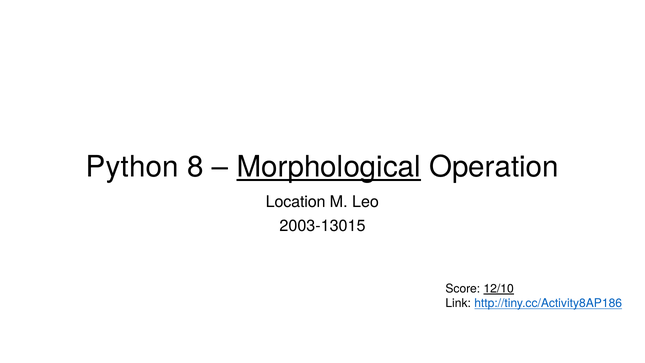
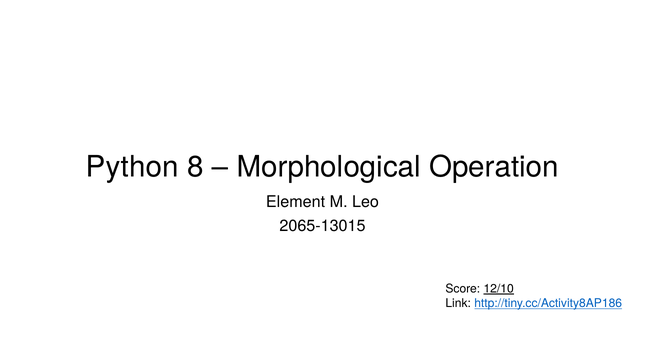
Morphological underline: present -> none
Location: Location -> Element
2003-13015: 2003-13015 -> 2065-13015
